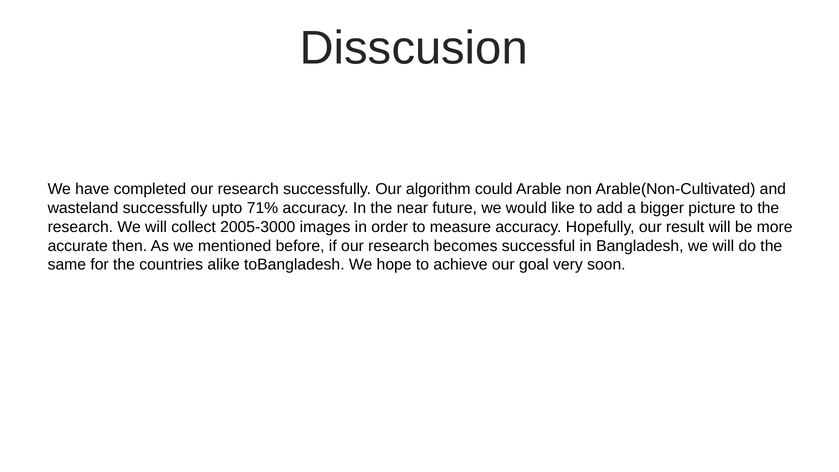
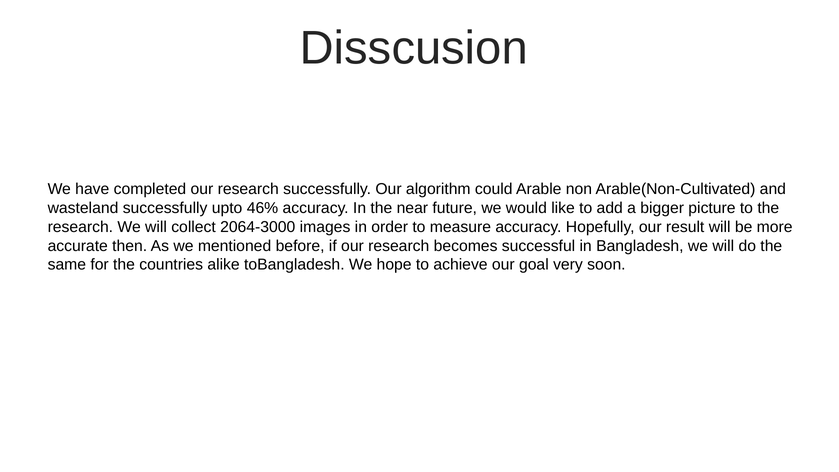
71%: 71% -> 46%
2005-3000: 2005-3000 -> 2064-3000
